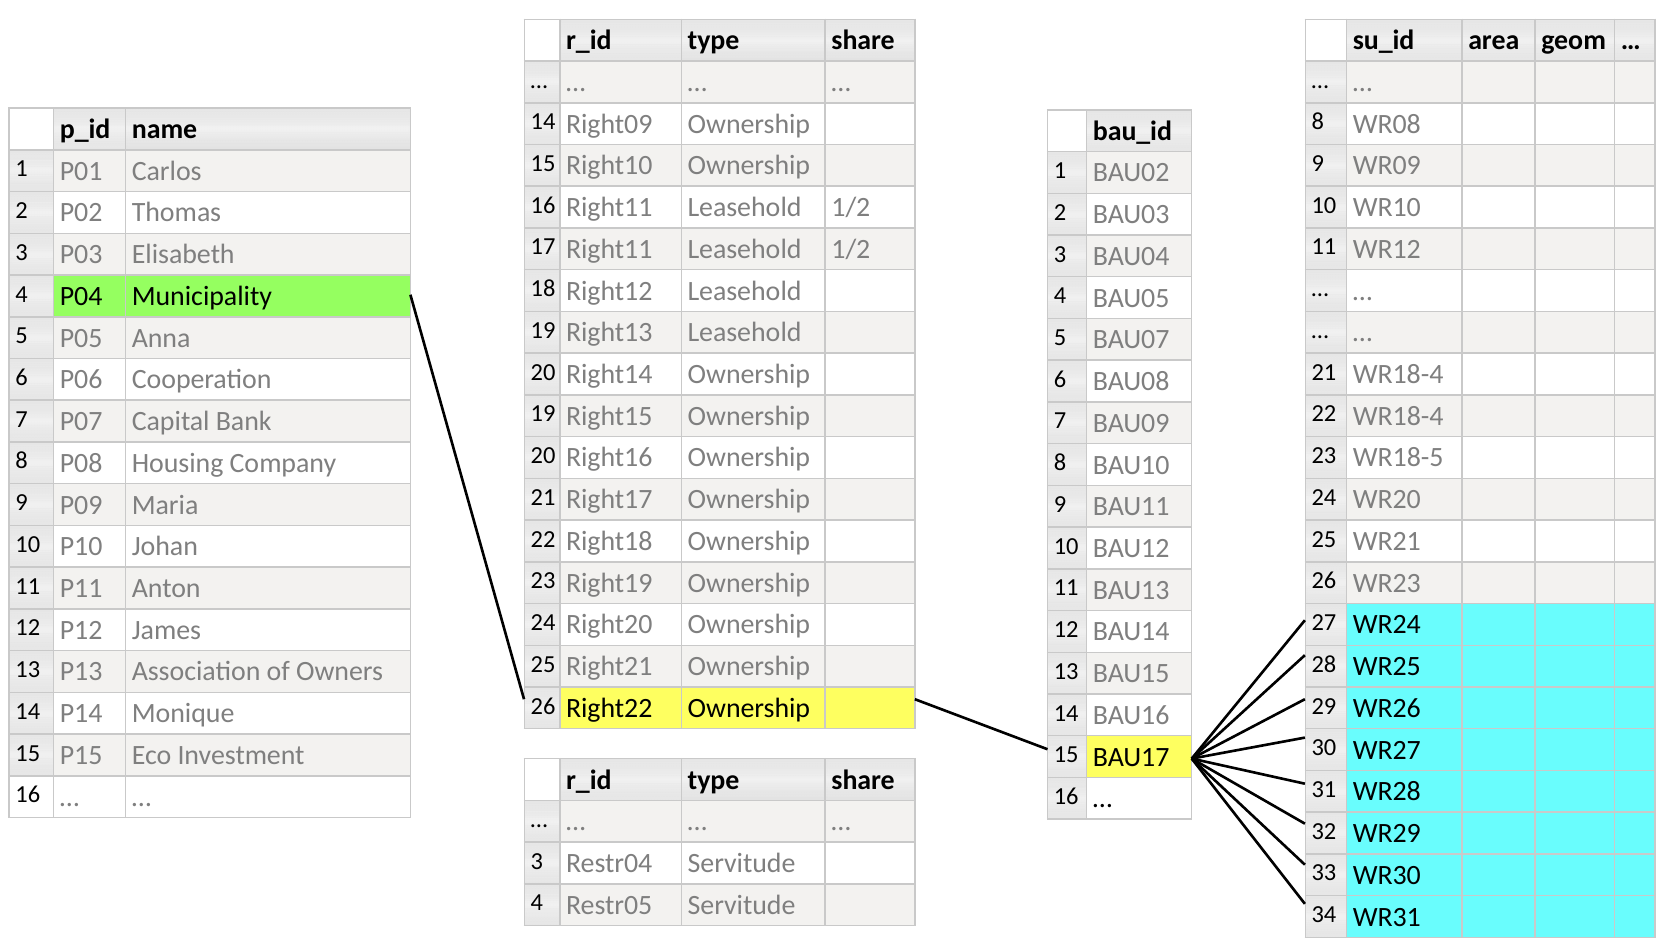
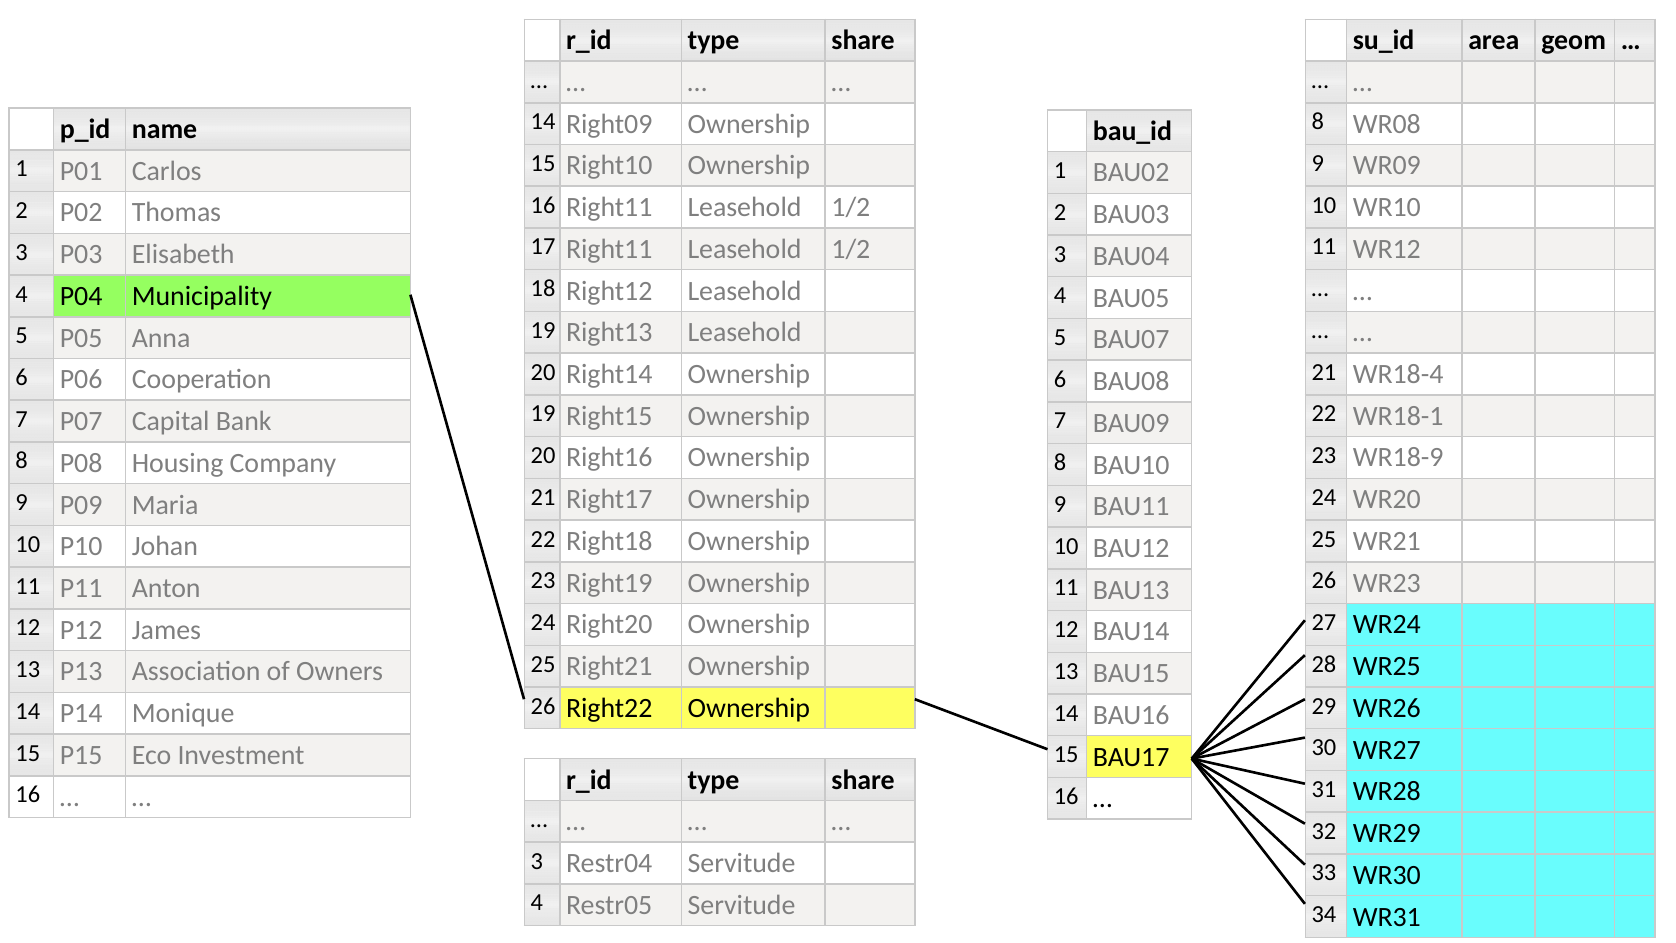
22 WR18-4: WR18-4 -> WR18-1
WR18-5: WR18-5 -> WR18-9
